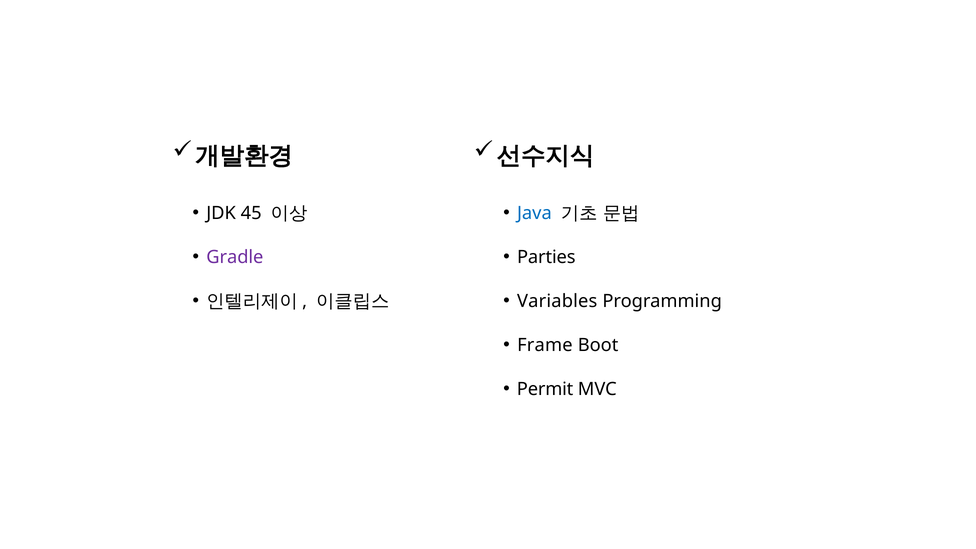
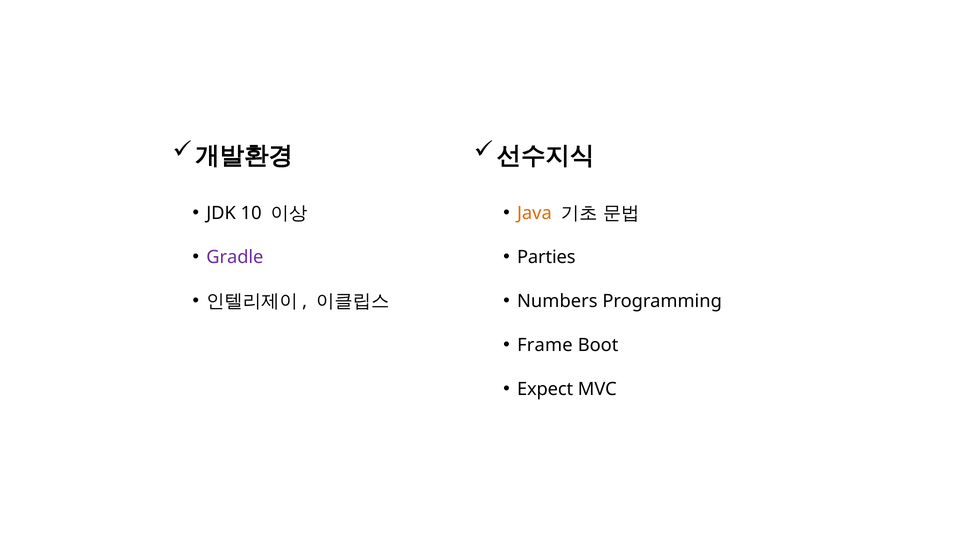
45: 45 -> 10
Java colour: blue -> orange
Variables: Variables -> Numbers
Permit: Permit -> Expect
